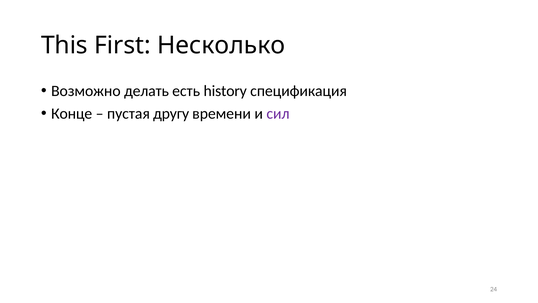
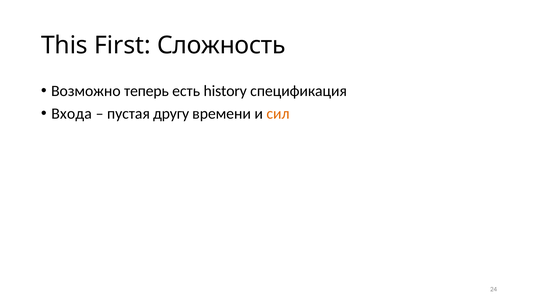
Несколько: Несколько -> Сложность
делать: делать -> теперь
Конце: Конце -> Входа
сил colour: purple -> orange
